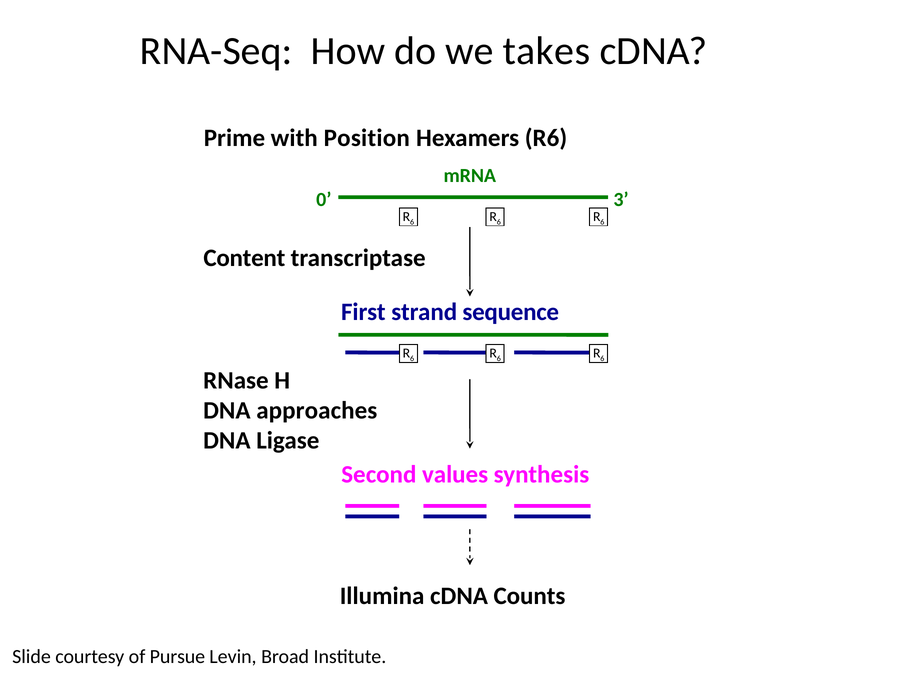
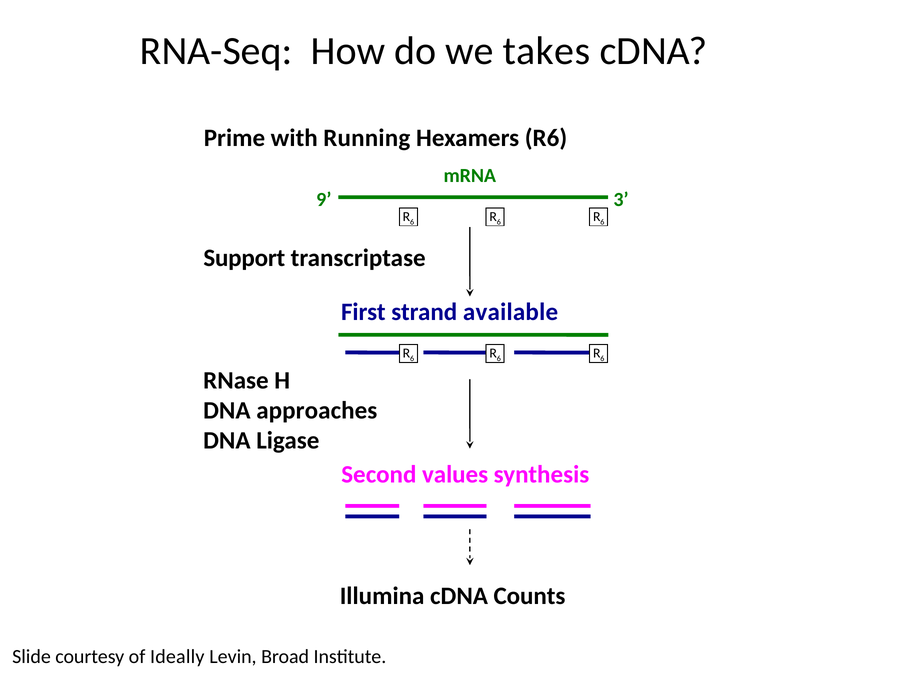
Position: Position -> Running
0: 0 -> 9
Content: Content -> Support
sequence: sequence -> available
Pursue: Pursue -> Ideally
